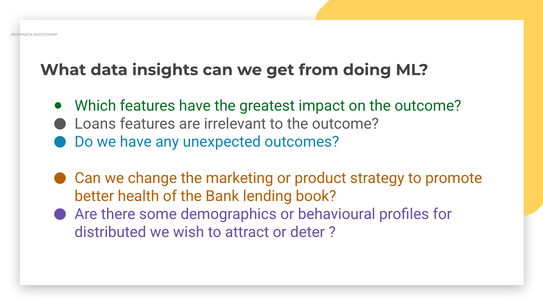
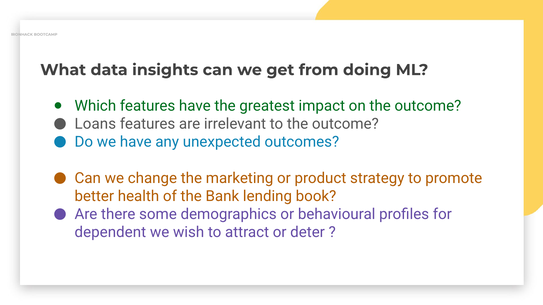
distributed: distributed -> dependent
